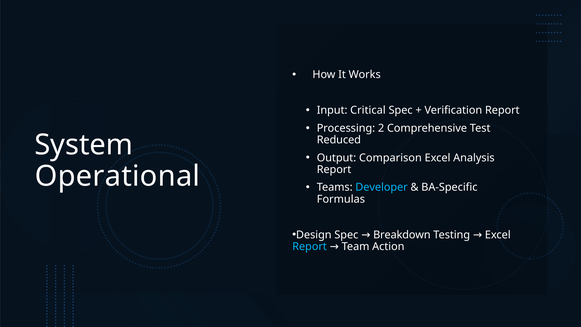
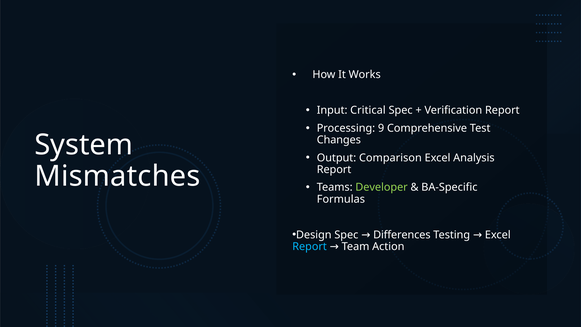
2: 2 -> 9
Reduced: Reduced -> Changes
Operational: Operational -> Mismatches
Developer colour: light blue -> light green
Breakdown: Breakdown -> Differences
